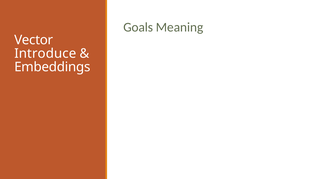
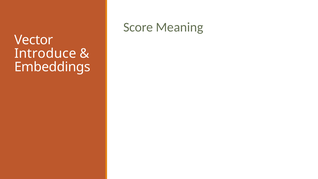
Goals: Goals -> Score
